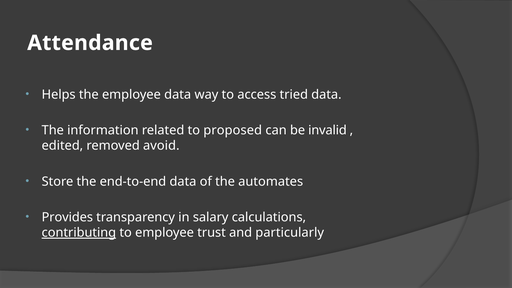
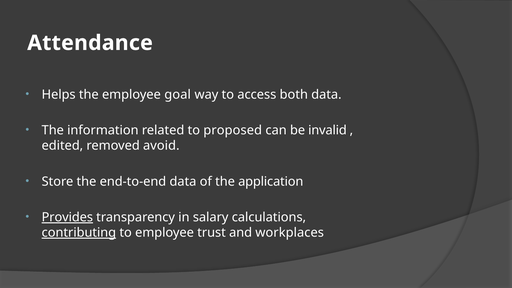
employee data: data -> goal
tried: tried -> both
automates: automates -> application
Provides underline: none -> present
particularly: particularly -> workplaces
